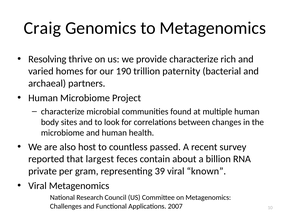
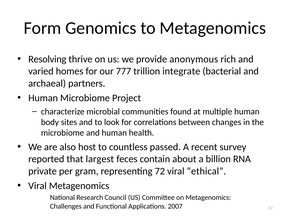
Craig: Craig -> Form
provide characterize: characterize -> anonymous
190: 190 -> 777
paternity: paternity -> integrate
39: 39 -> 72
known: known -> ethical
